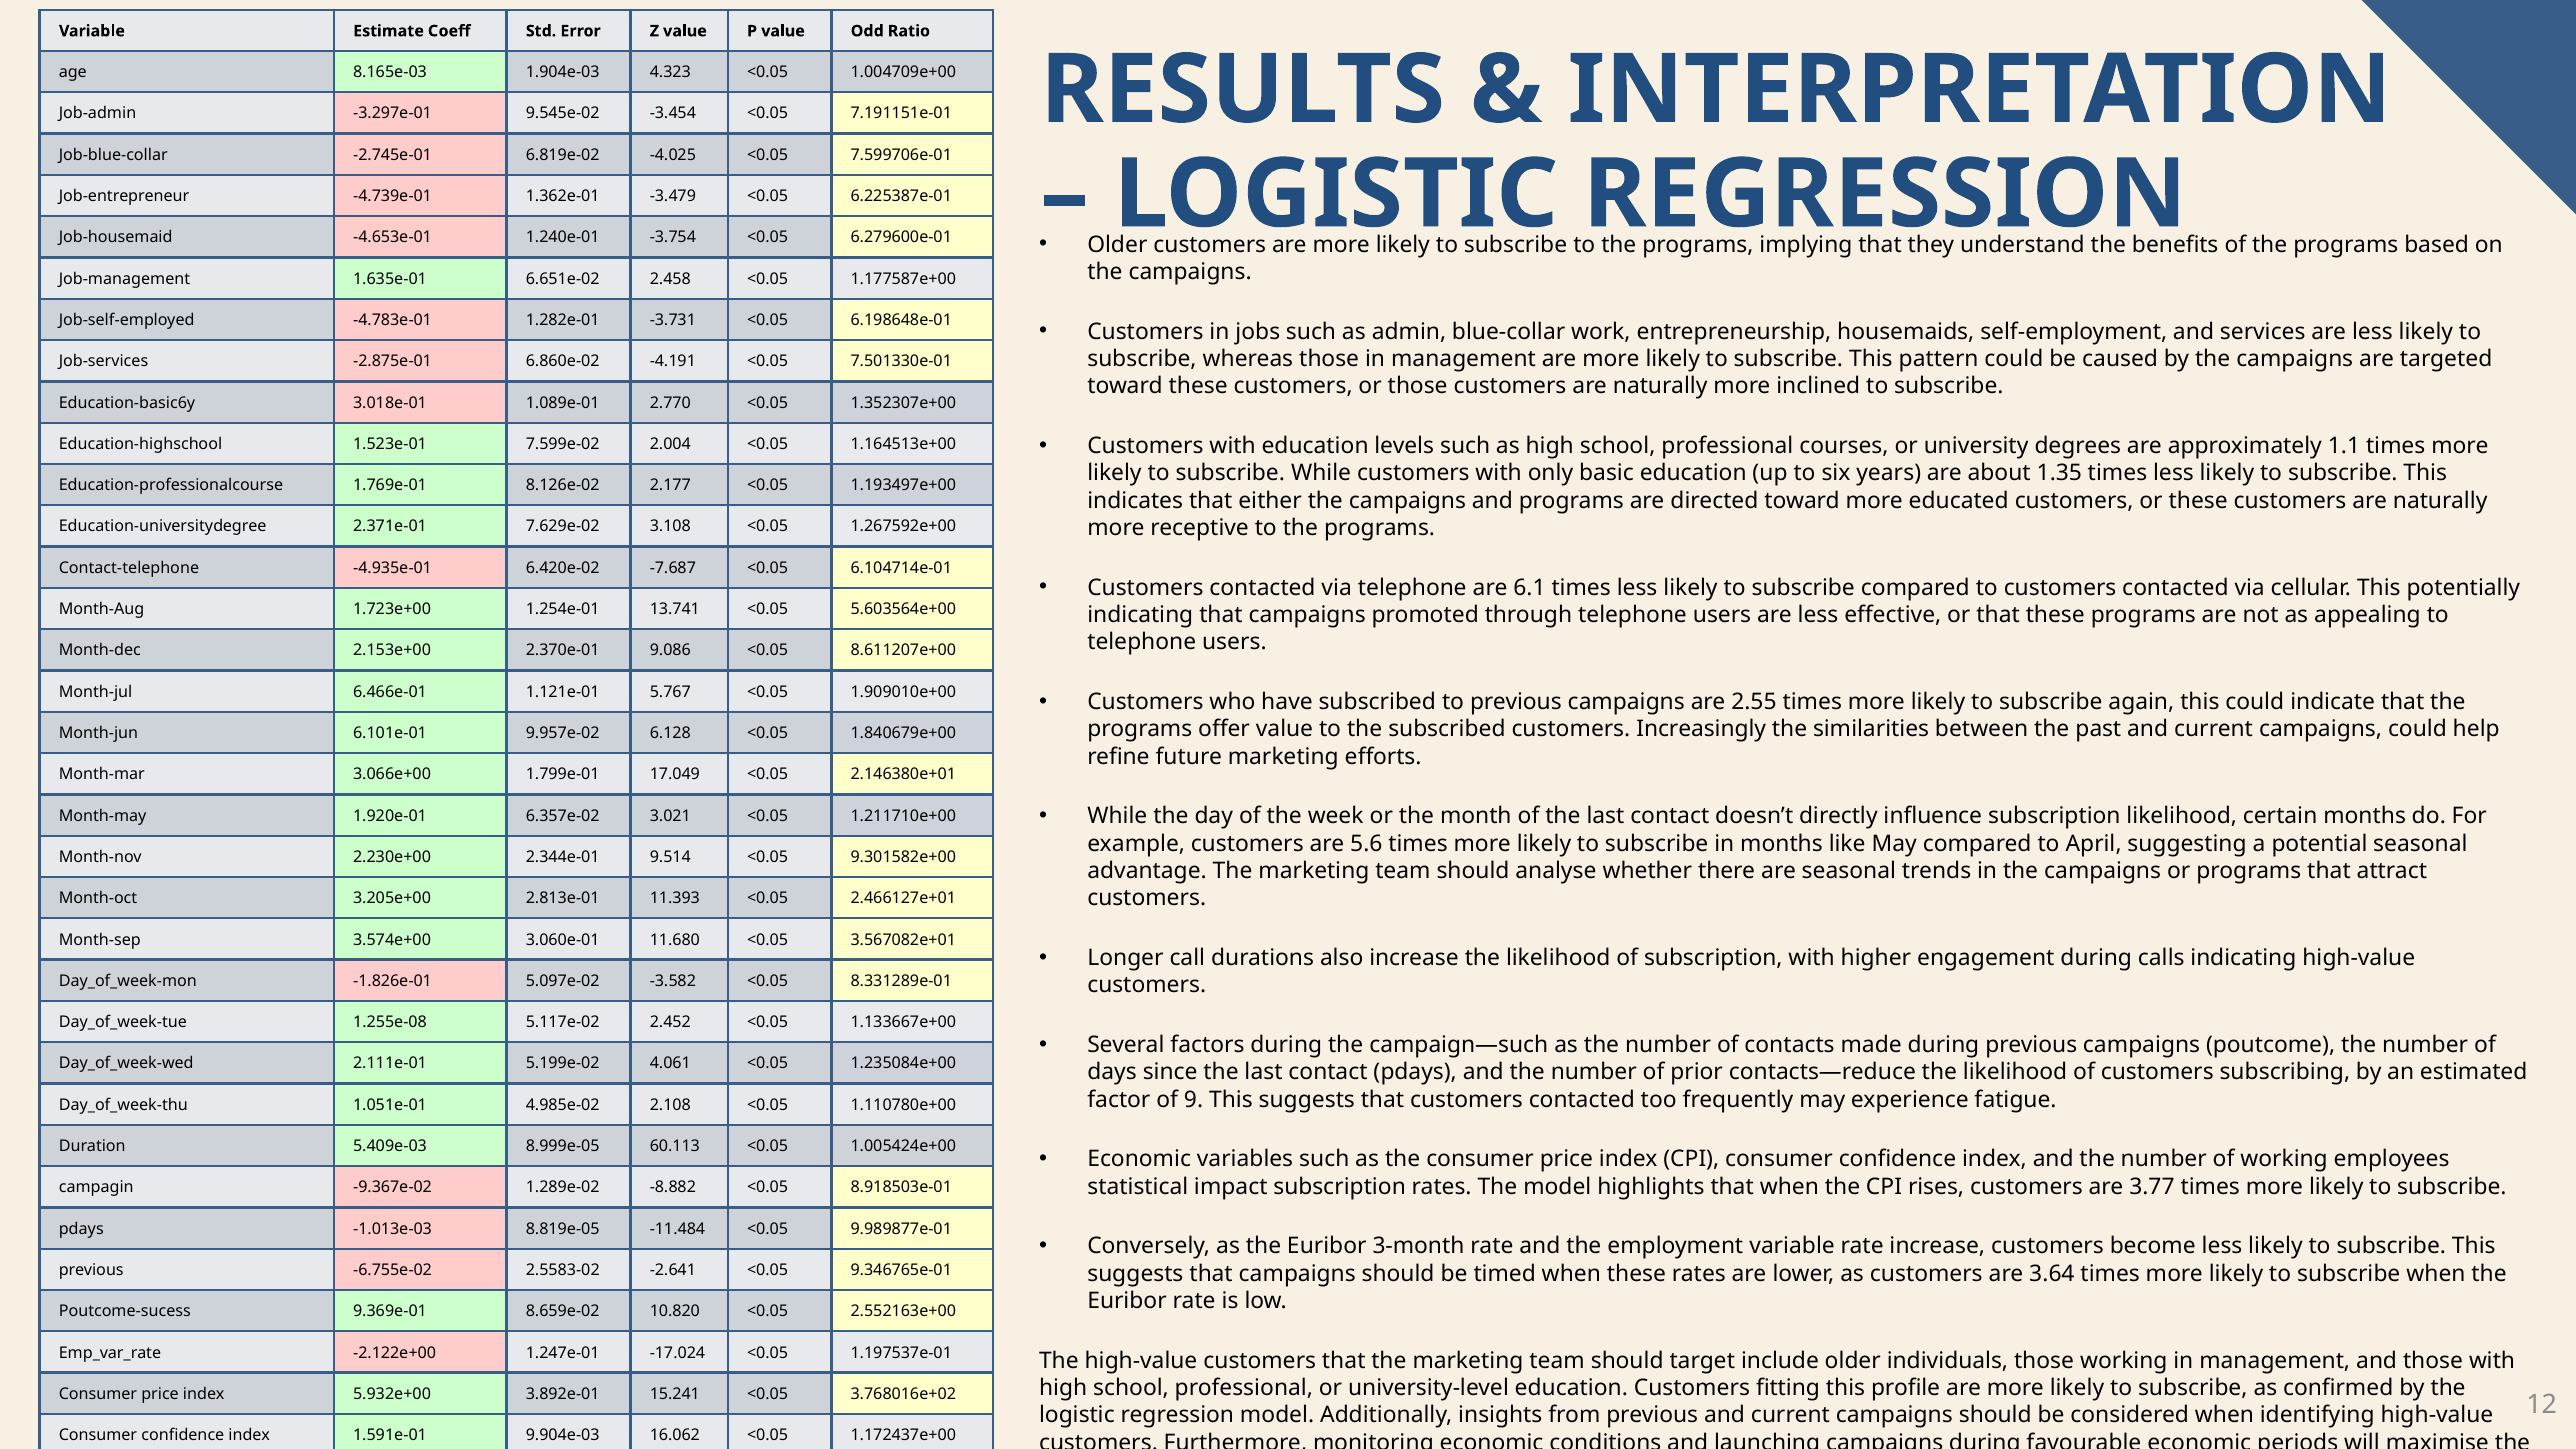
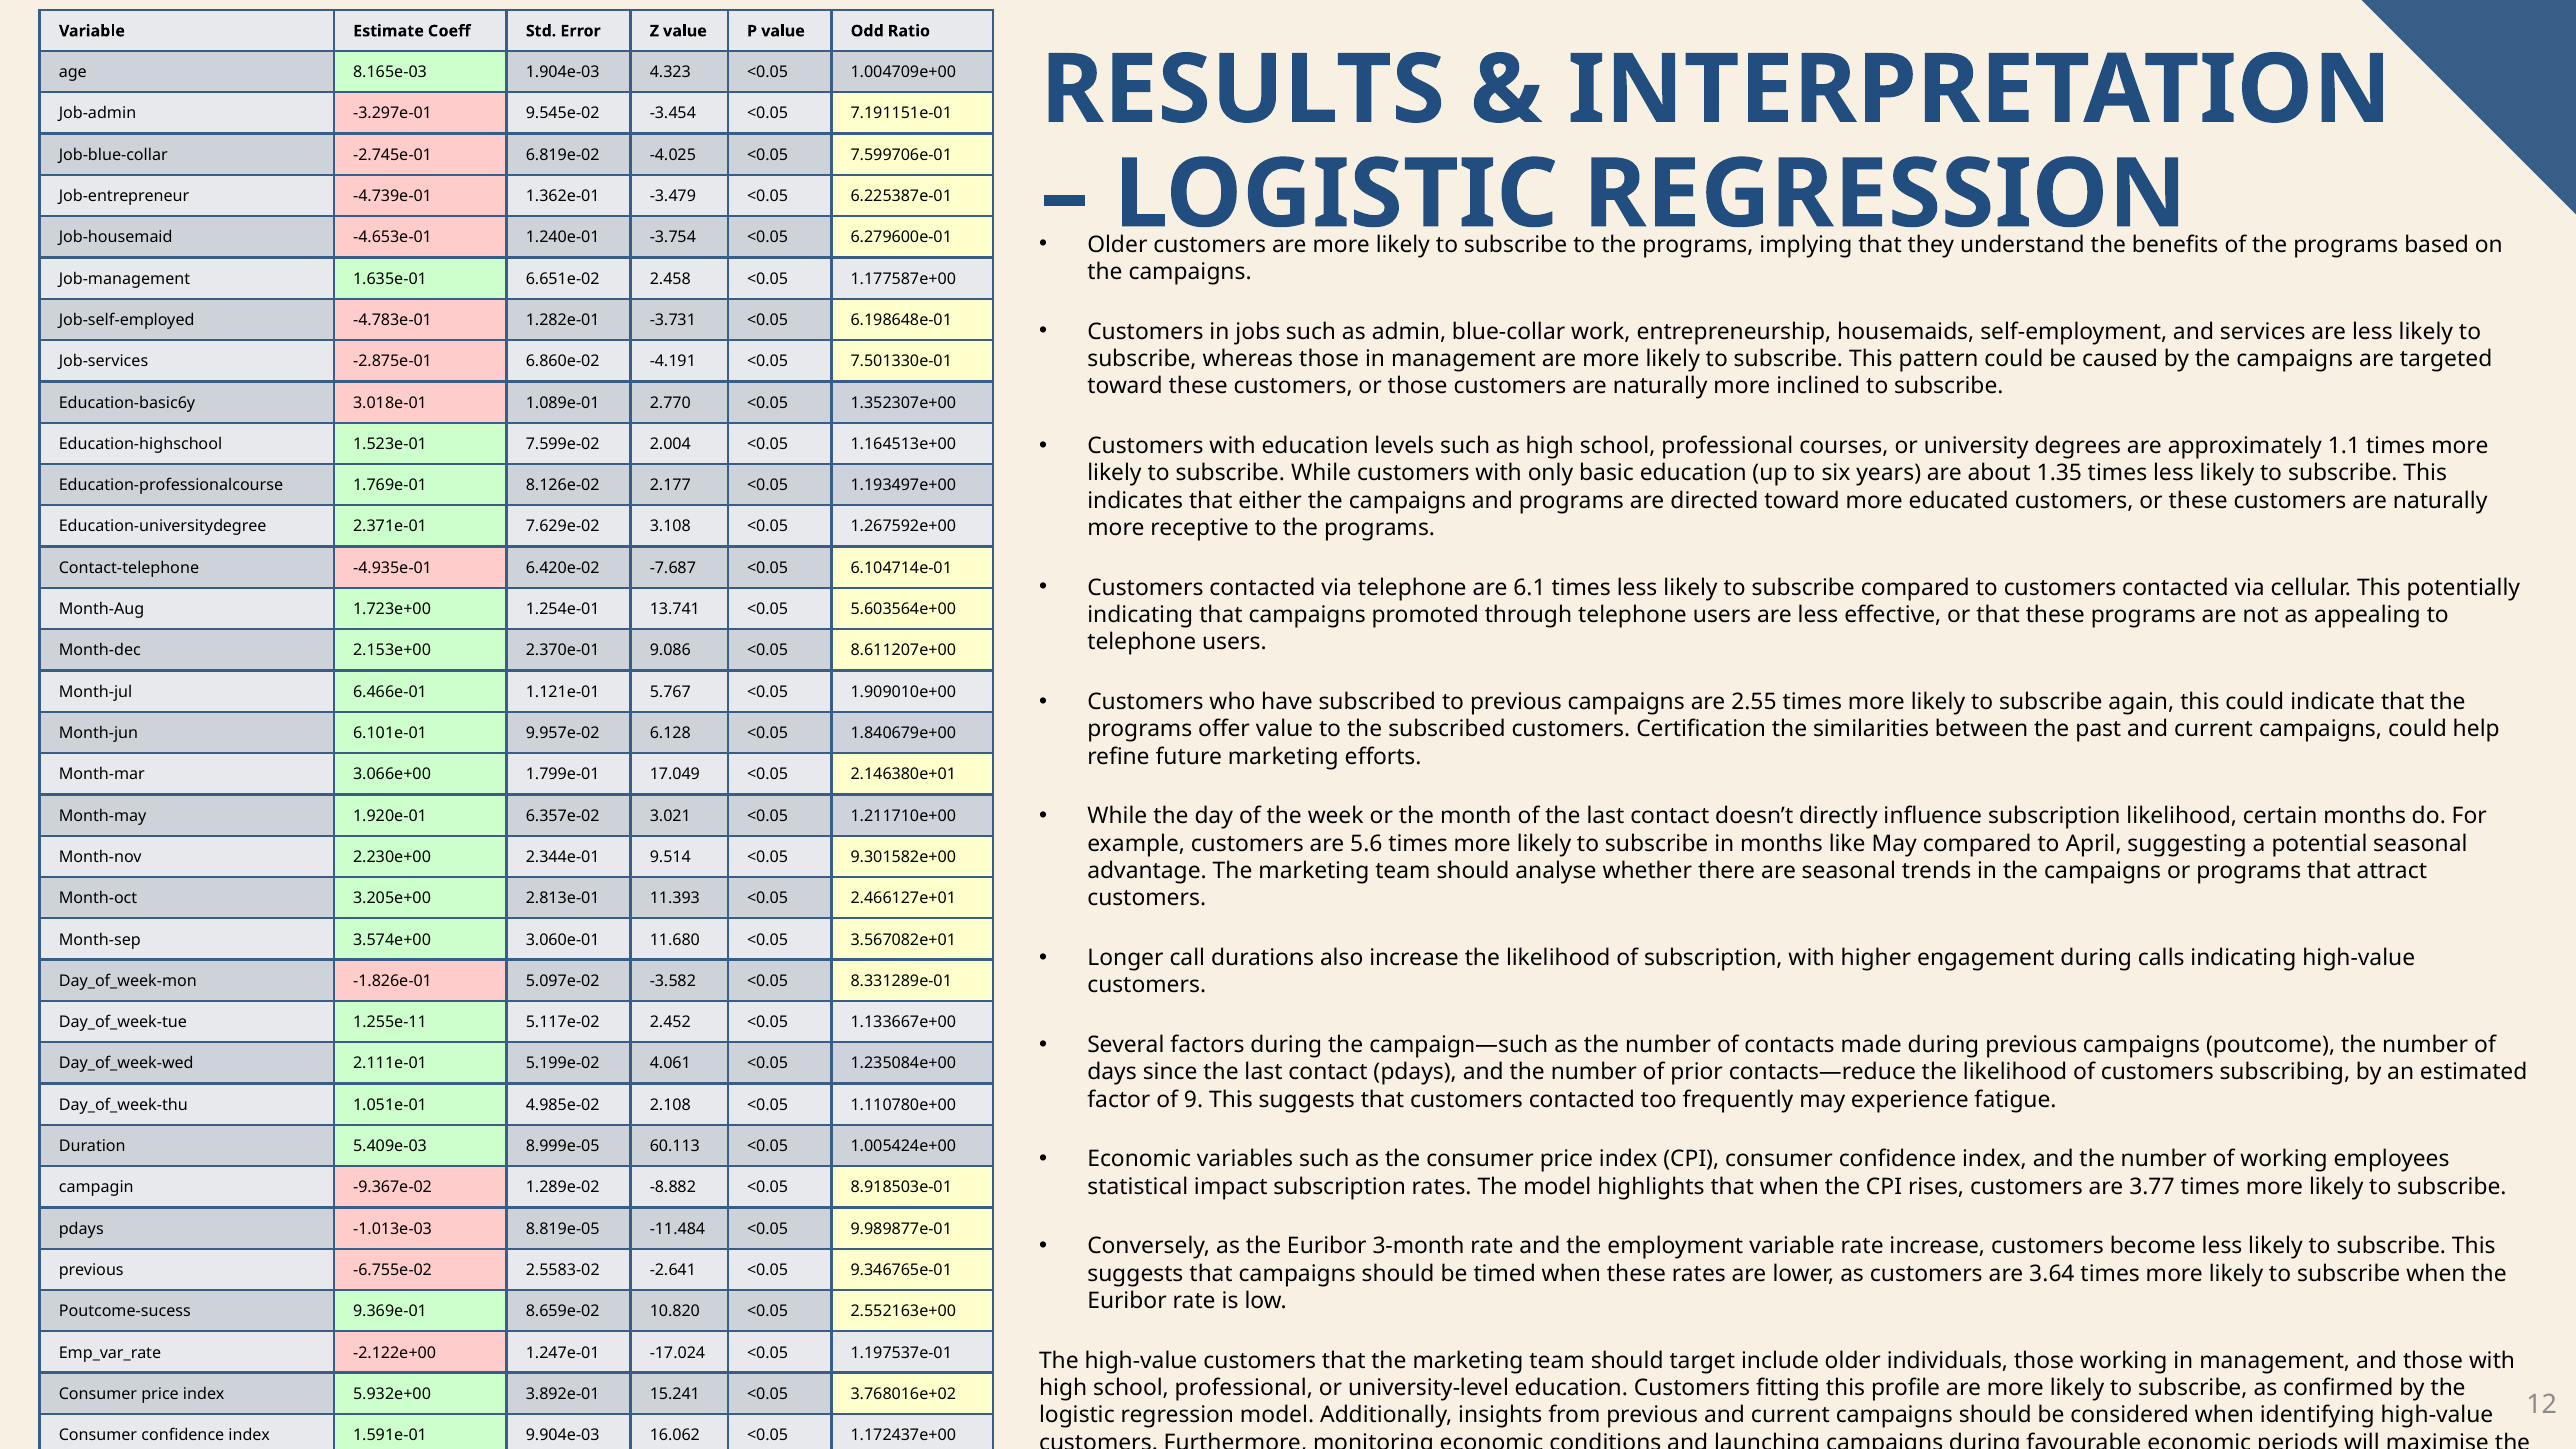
Increasingly: Increasingly -> Certification
1.255e-08: 1.255e-08 -> 1.255e-11
